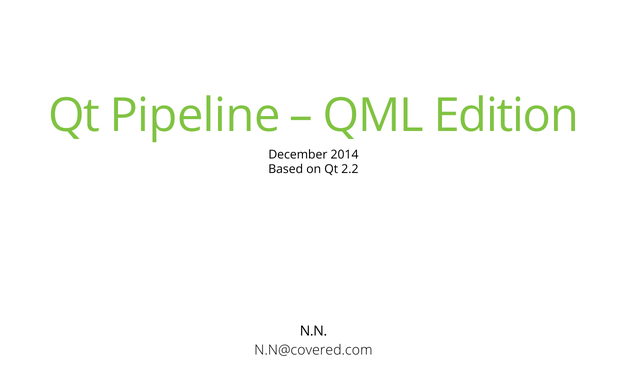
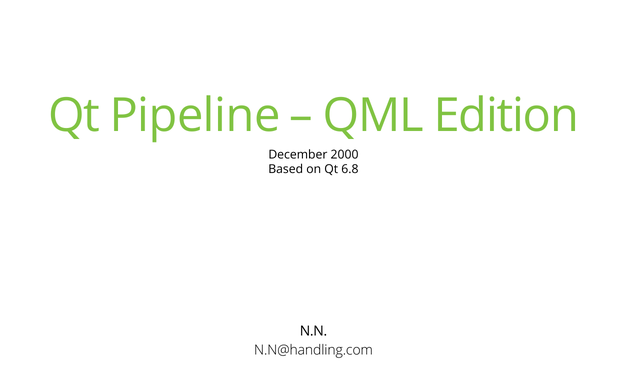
2014: 2014 -> 2000
2.2: 2.2 -> 6.8
N.N@covered.com: N.N@covered.com -> N.N@handling.com
